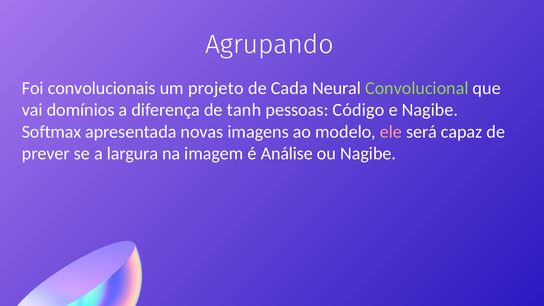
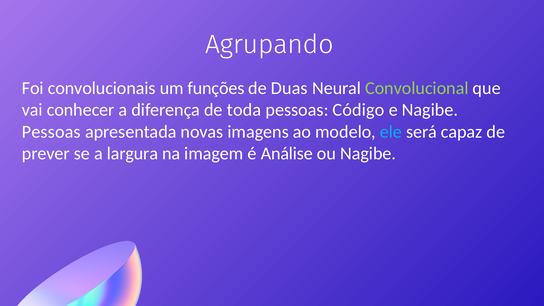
projeto: projeto -> funções
Cada: Cada -> Duas
domínios: domínios -> conhecer
tanh: tanh -> toda
Softmax at (52, 132): Softmax -> Pessoas
ele colour: pink -> light blue
